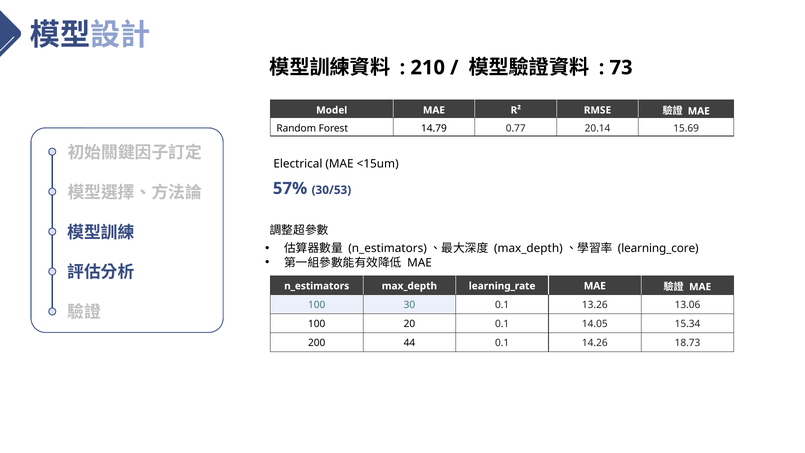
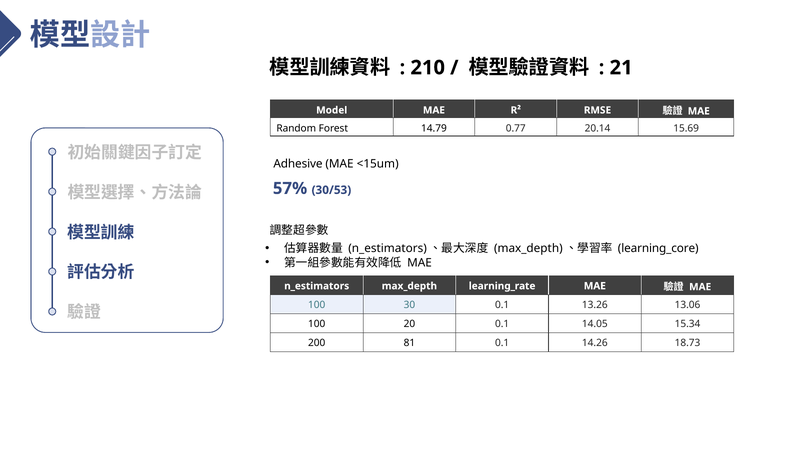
73: 73 -> 21
Electrical: Electrical -> Adhesive
44: 44 -> 81
